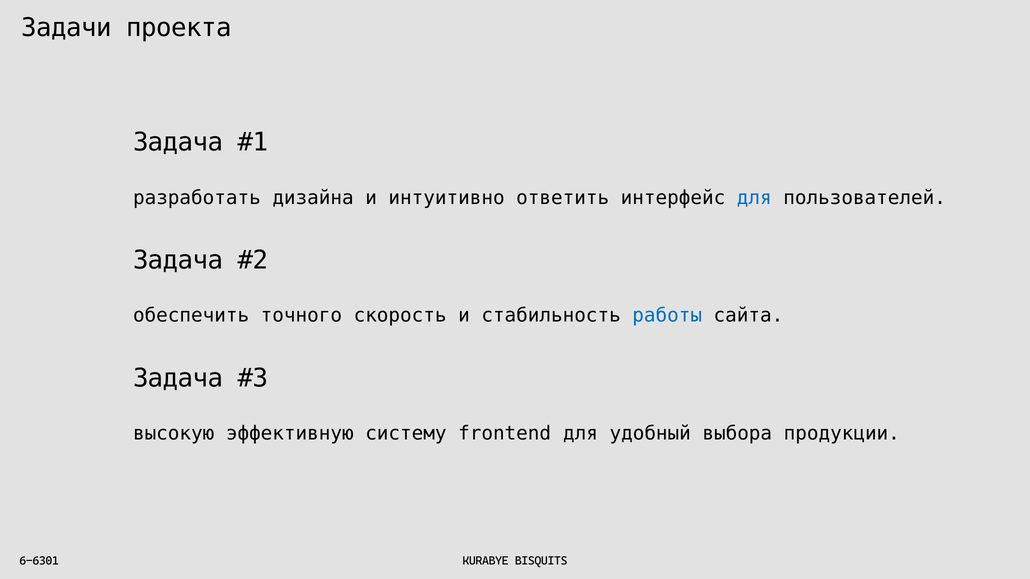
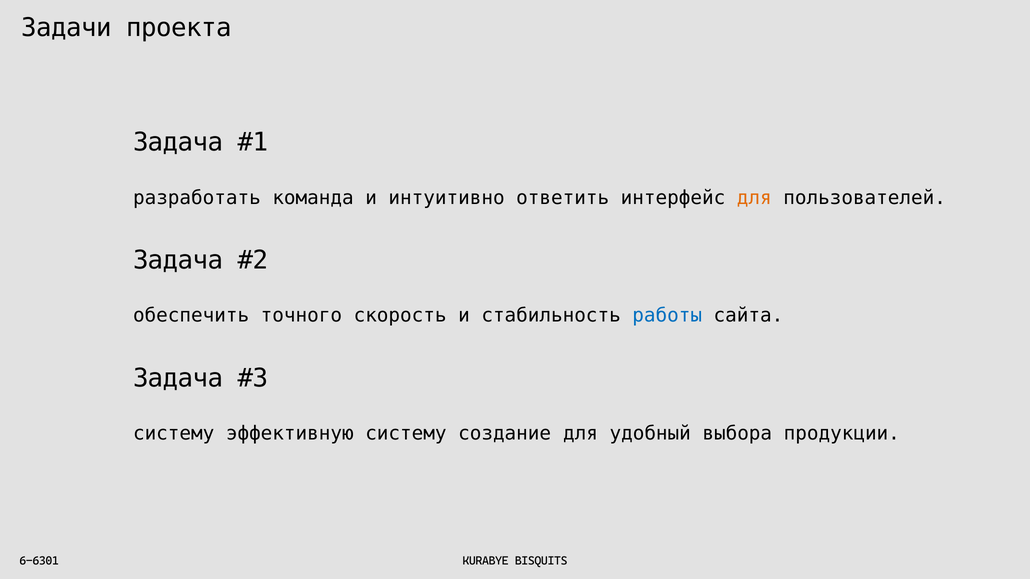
дизайна: дизайна -> команда
для at (754, 198) colour: blue -> orange
высокую at (174, 434): высокую -> систему
frontend: frontend -> создание
